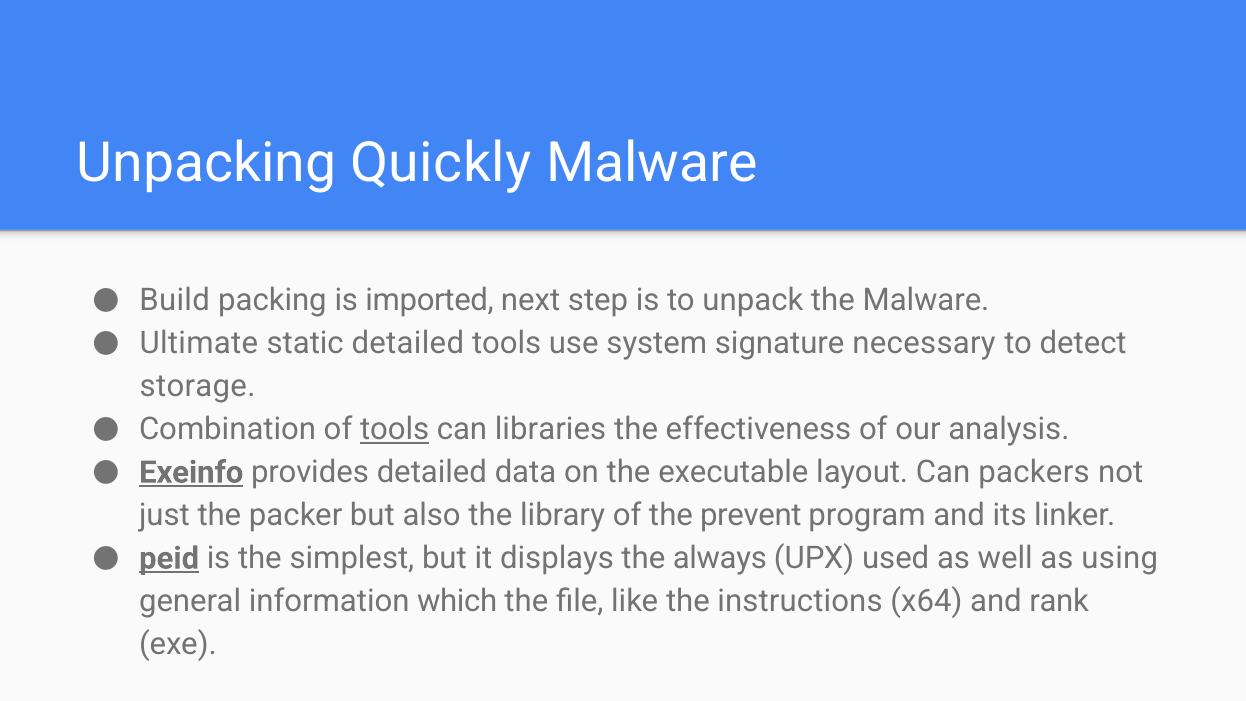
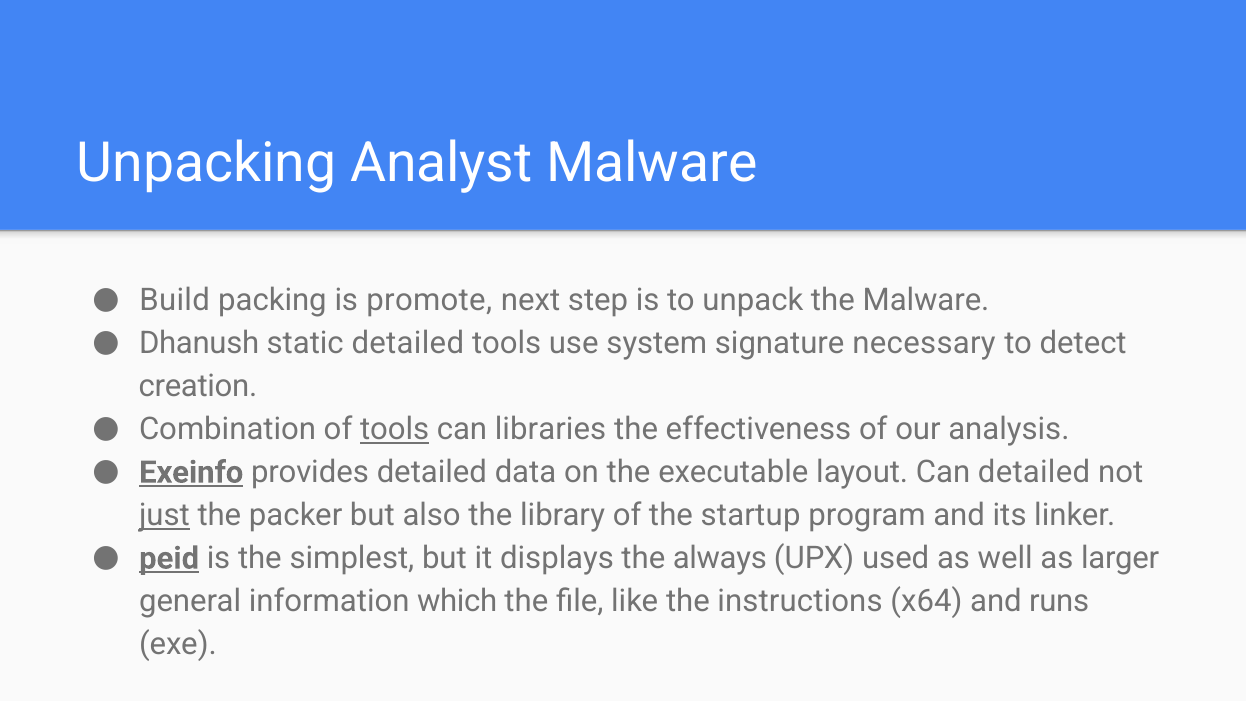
Quickly: Quickly -> Analyst
imported: imported -> promote
Ultimate: Ultimate -> Dhanush
storage: storage -> creation
Can packers: packers -> detailed
just underline: none -> present
prevent: prevent -> startup
using: using -> larger
rank: rank -> runs
